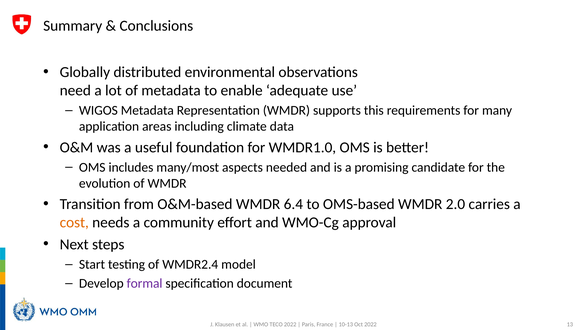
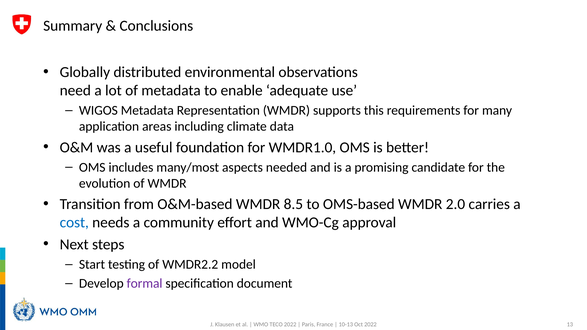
6.4: 6.4 -> 8.5
cost colour: orange -> blue
WMDR2.4: WMDR2.4 -> WMDR2.2
